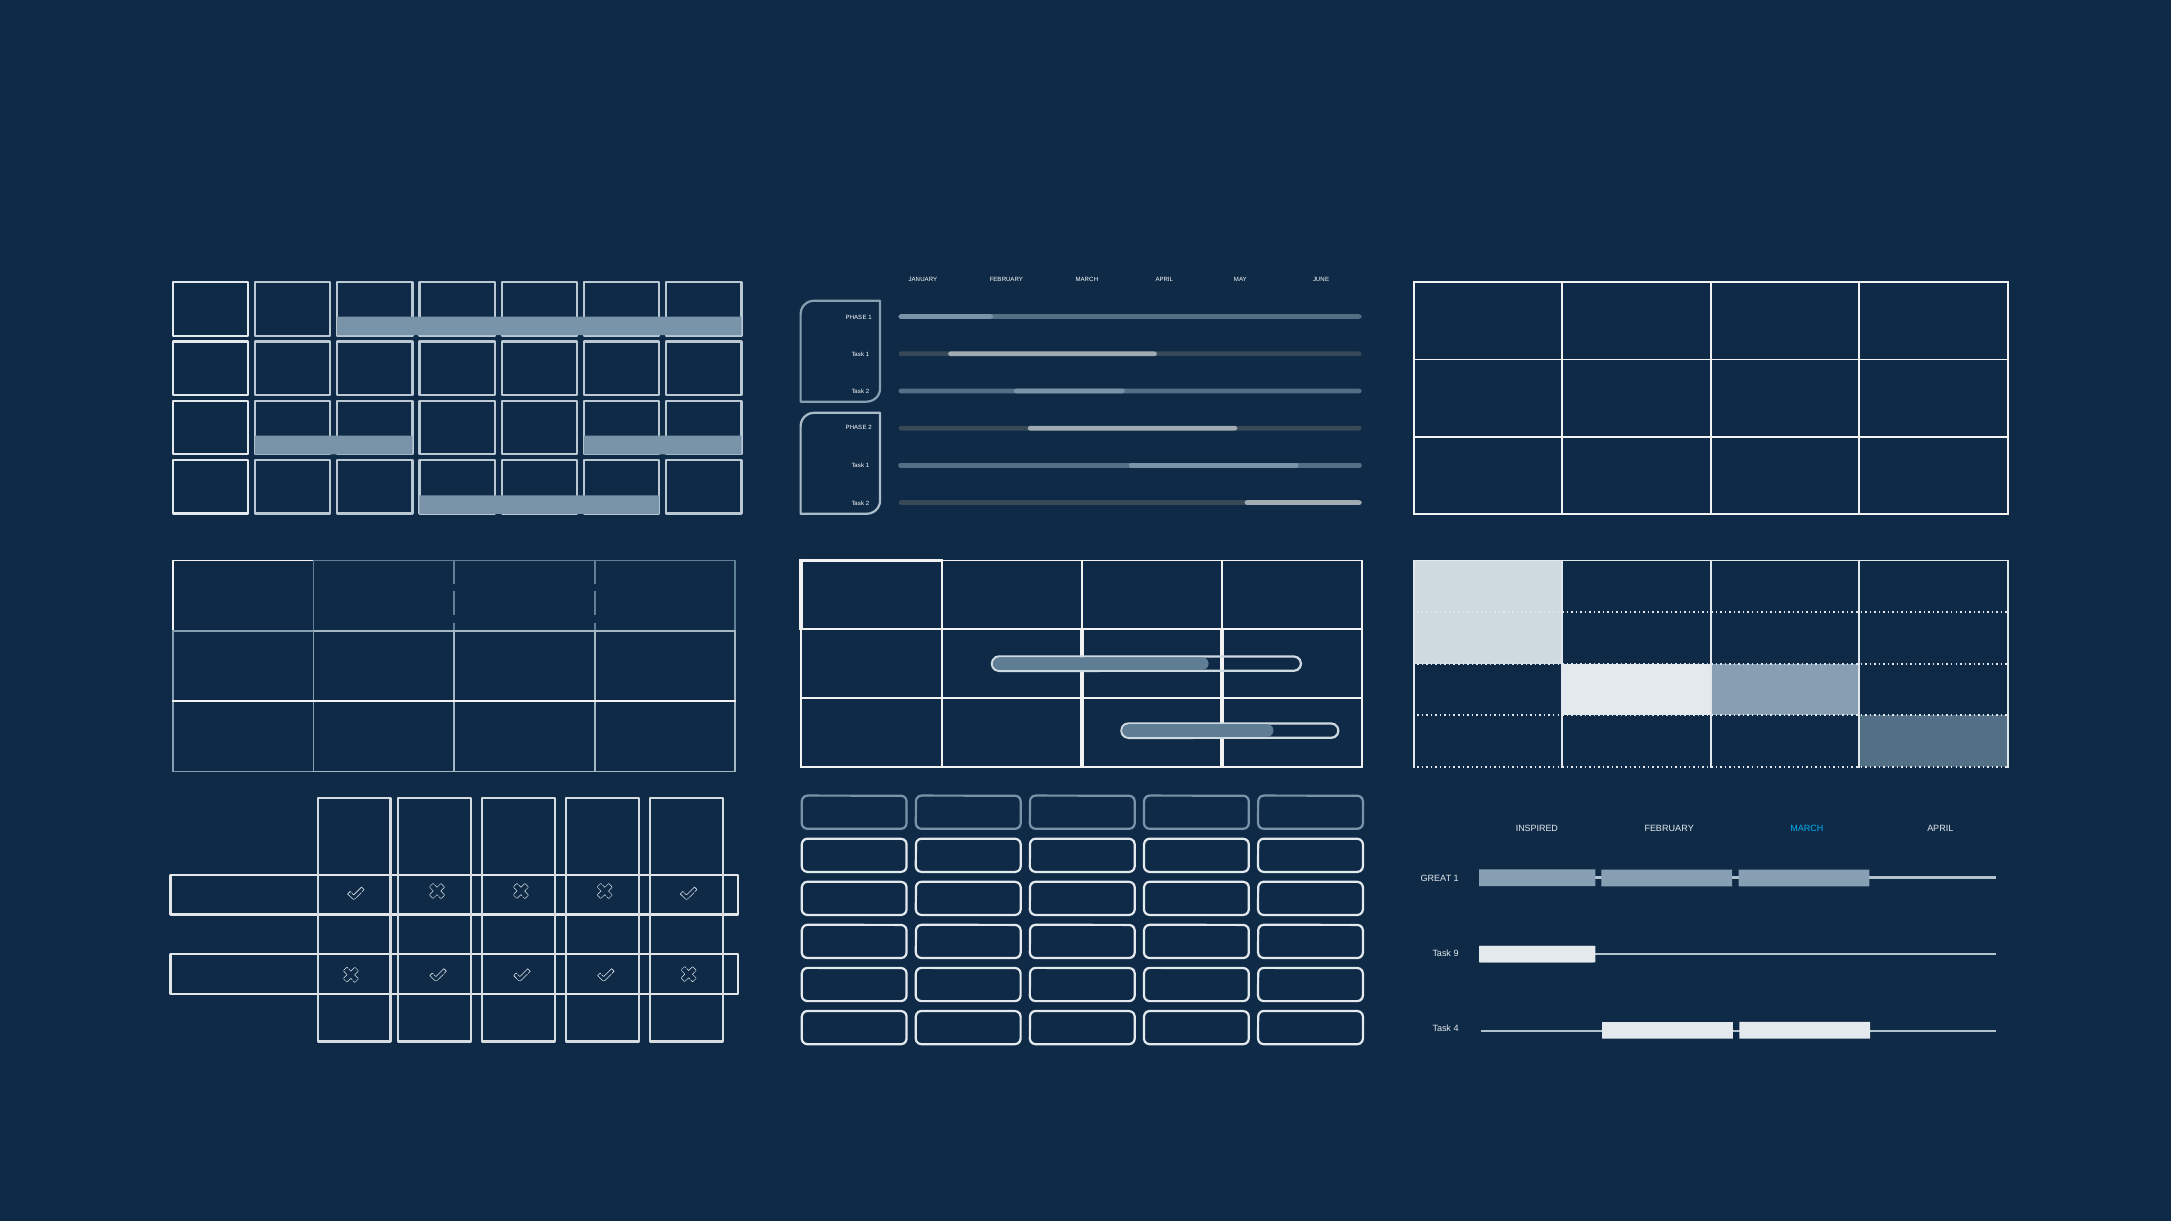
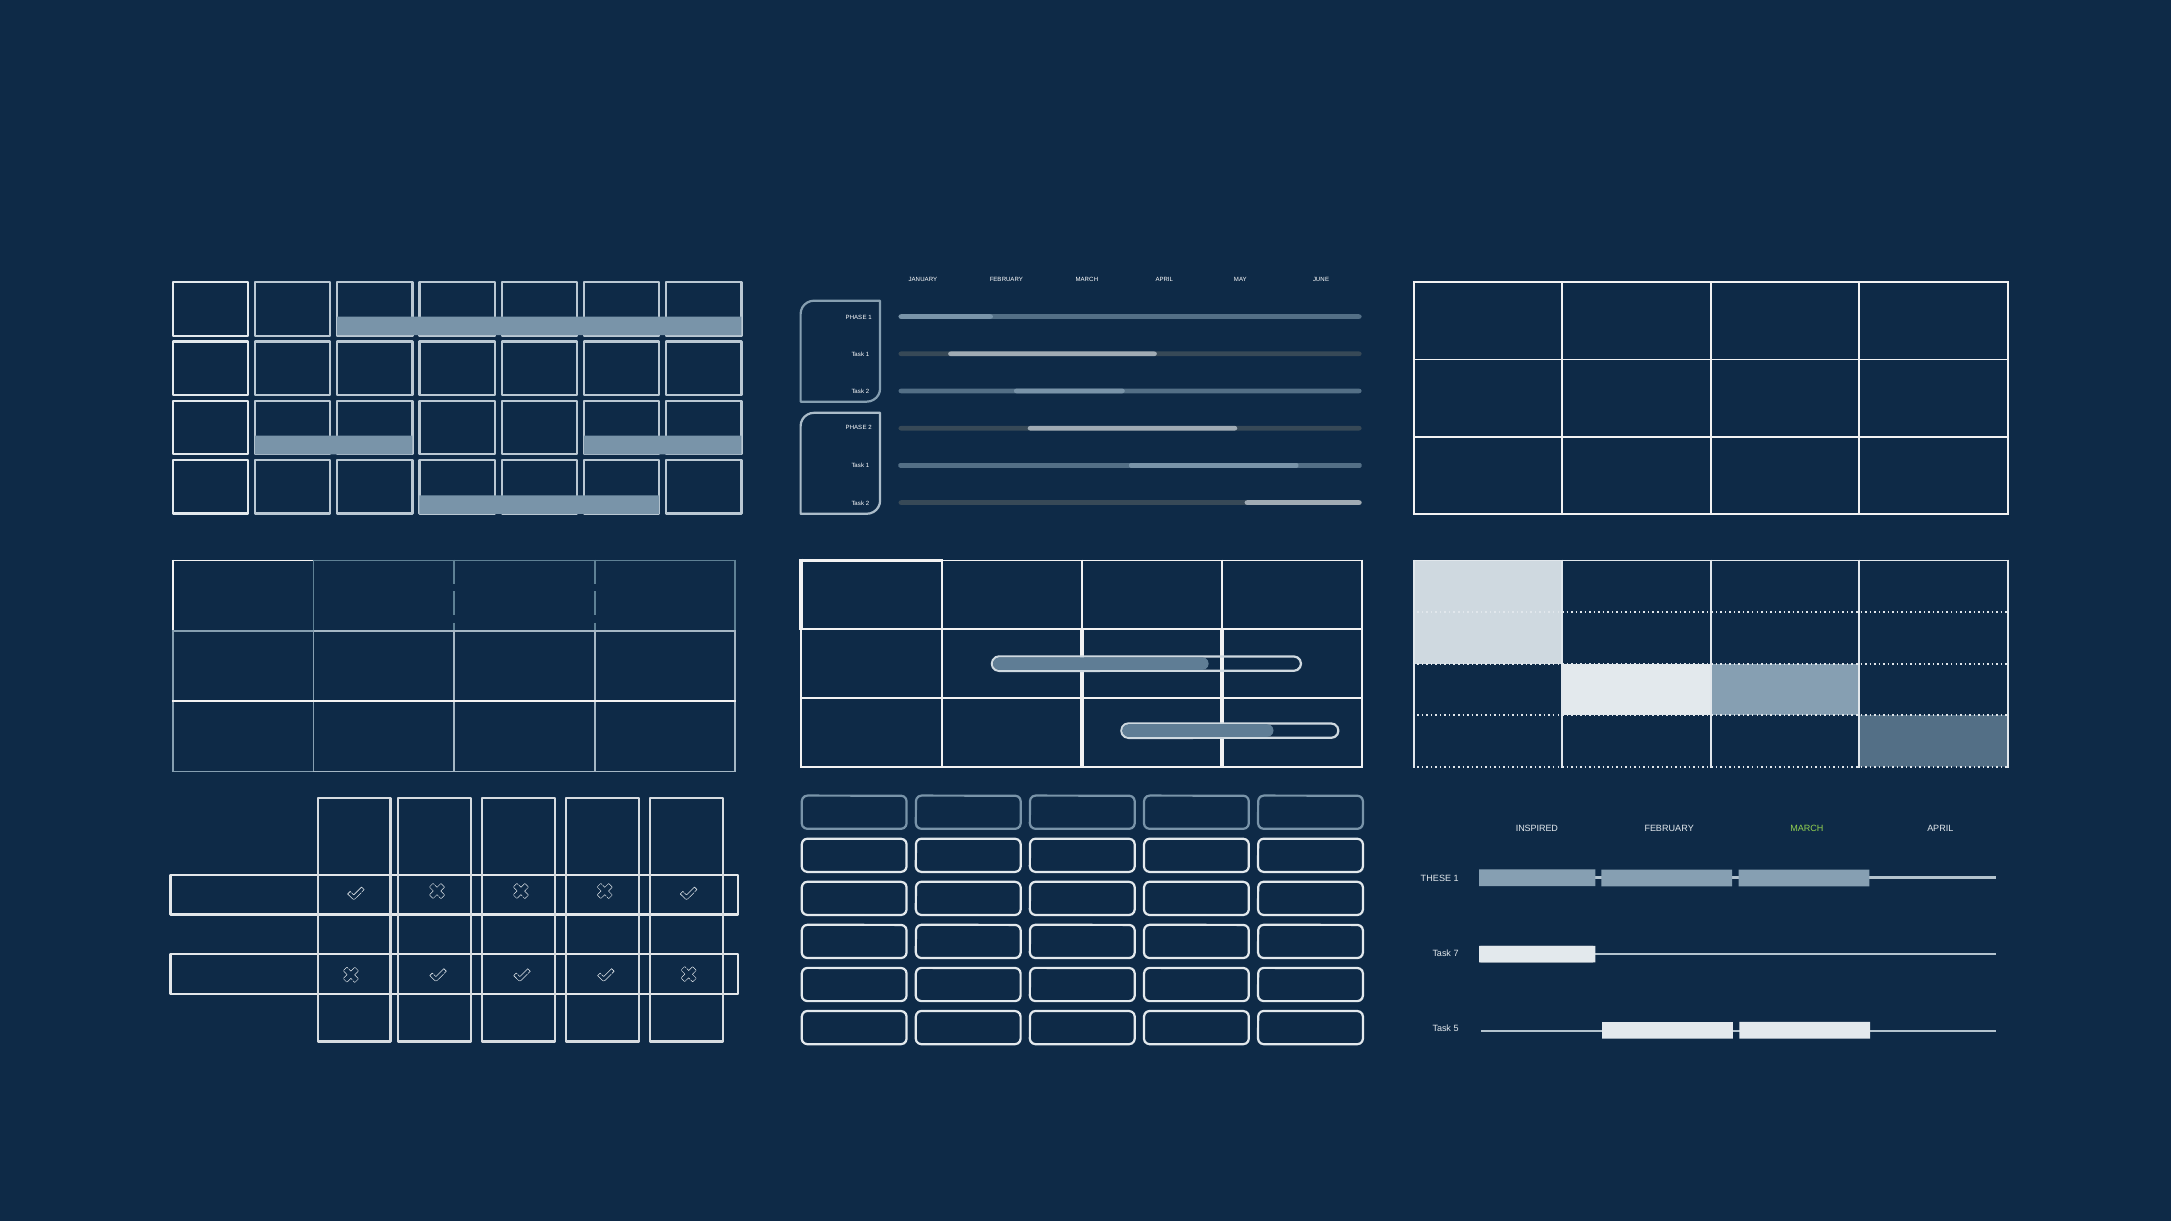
MARCH at (1807, 828) colour: light blue -> light green
GREAT: GREAT -> THESE
9: 9 -> 7
4: 4 -> 5
